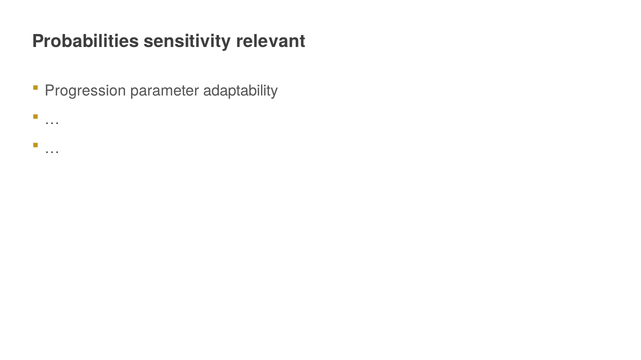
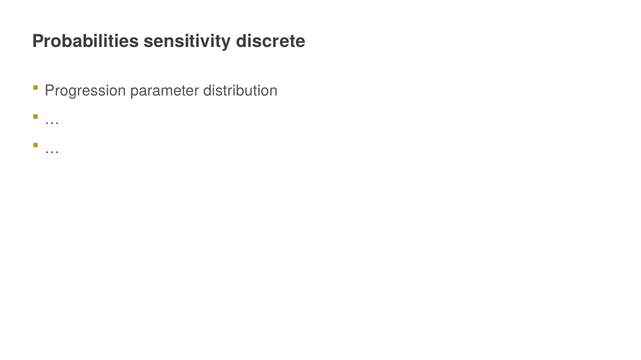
relevant: relevant -> discrete
adaptability: adaptability -> distribution
